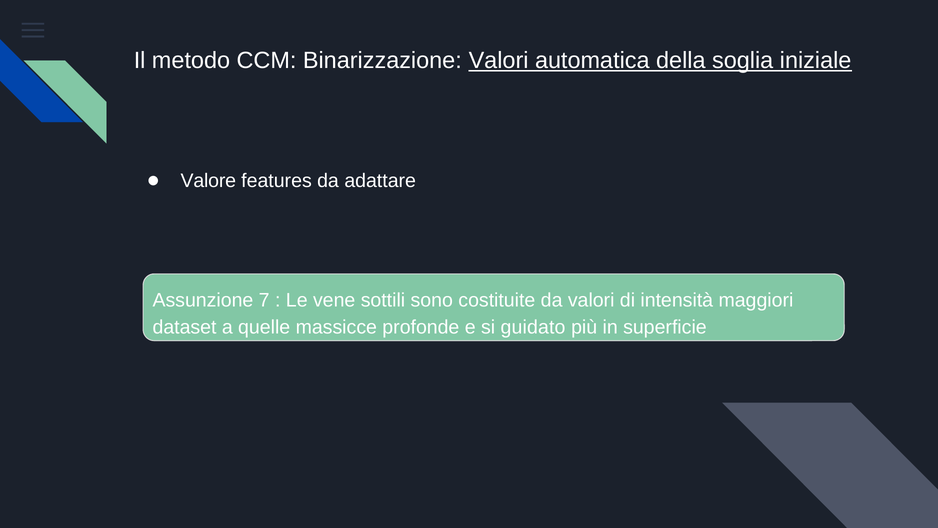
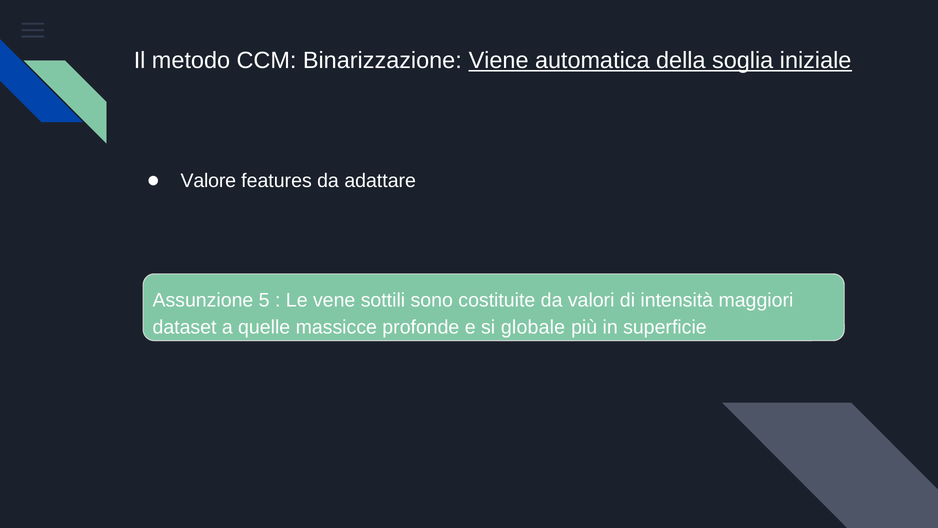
Binarizzazione Valori: Valori -> Viene
7: 7 -> 5
guidato: guidato -> globale
